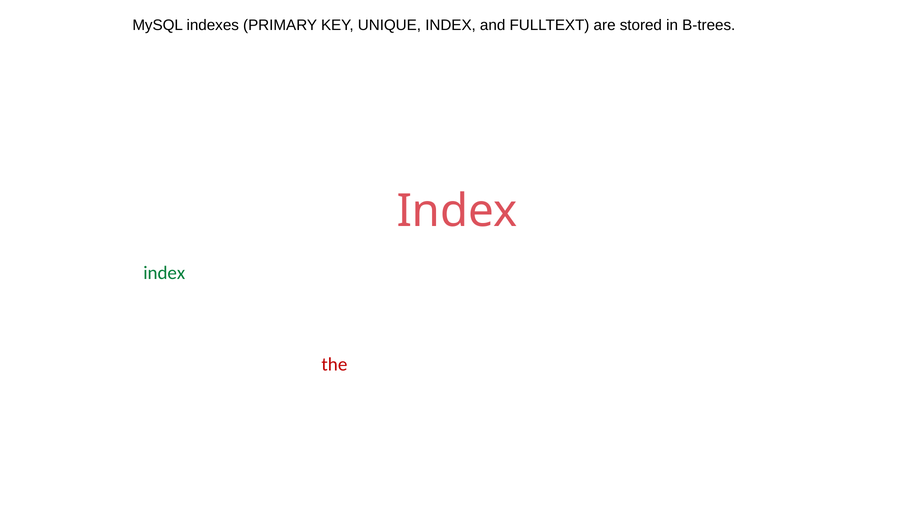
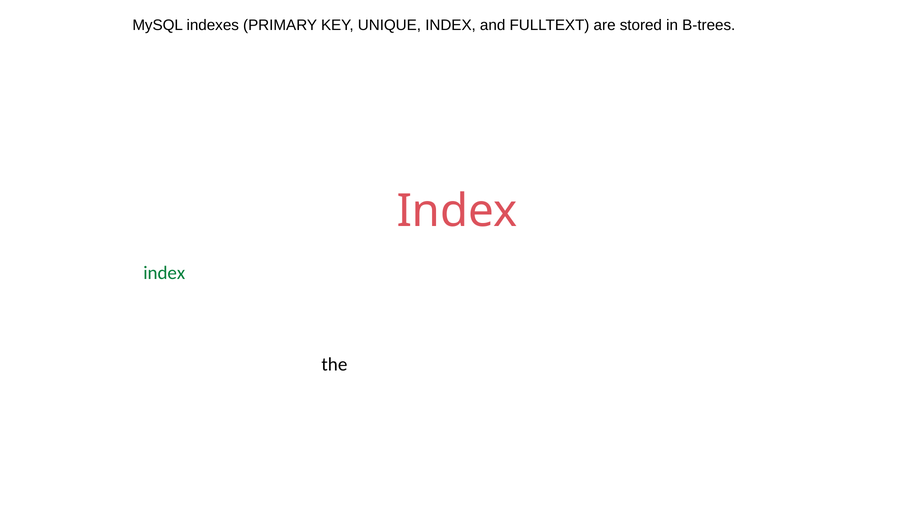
the at (334, 365) colour: red -> black
